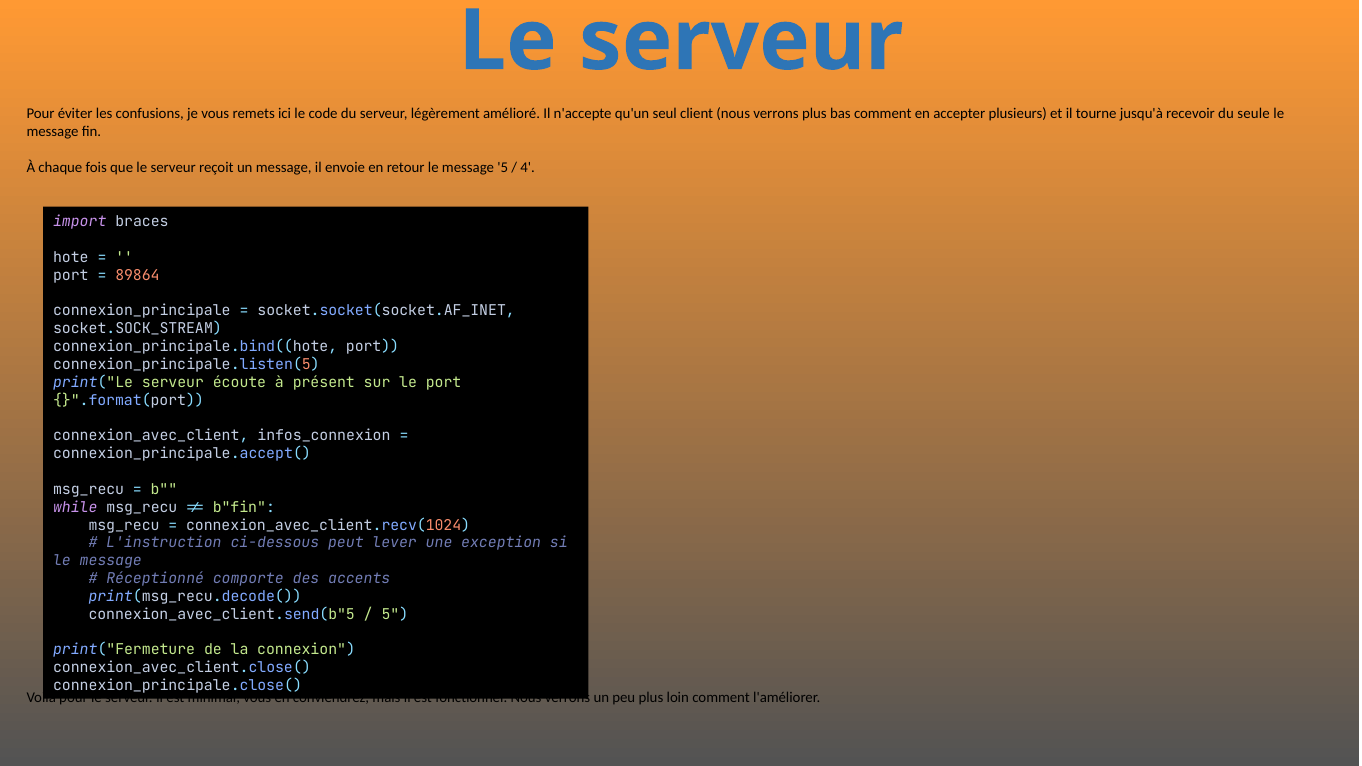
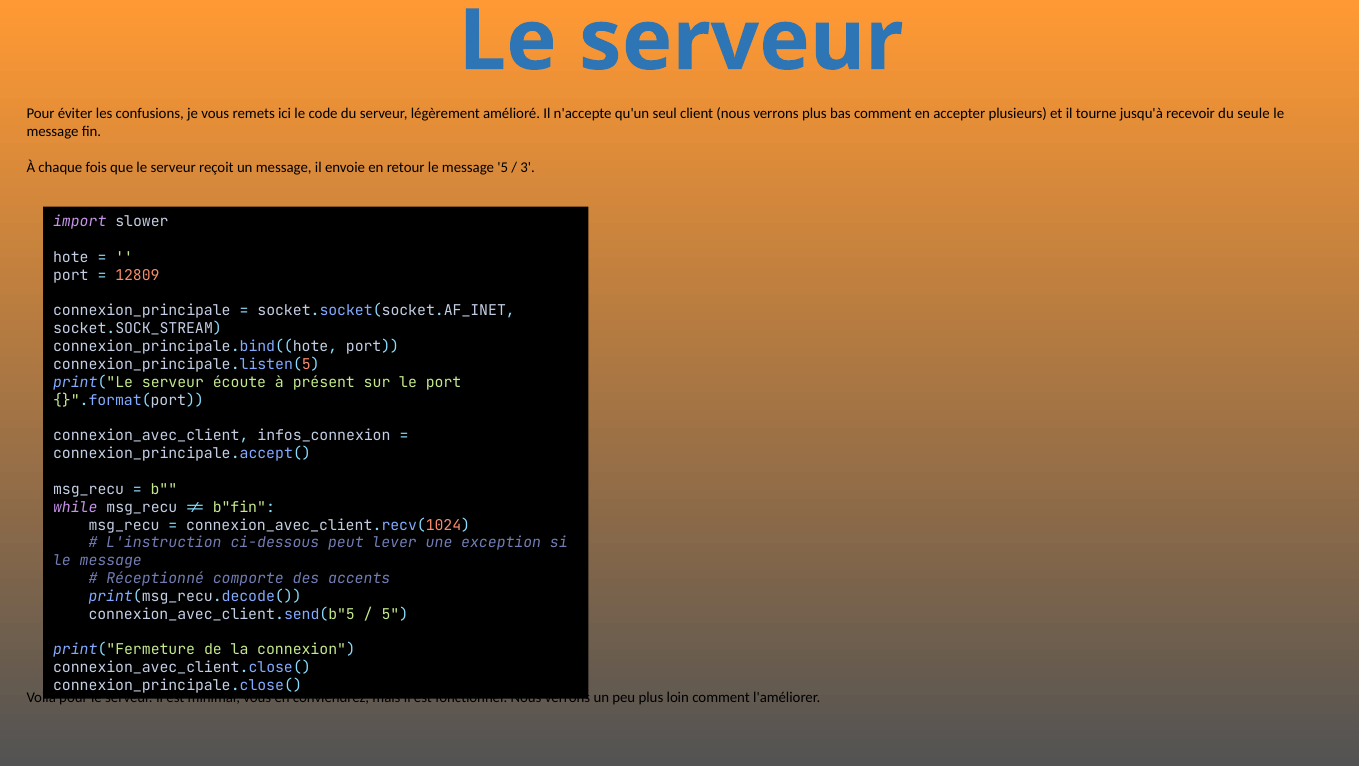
4: 4 -> 3
braces: braces -> slower
89864: 89864 -> 12809
